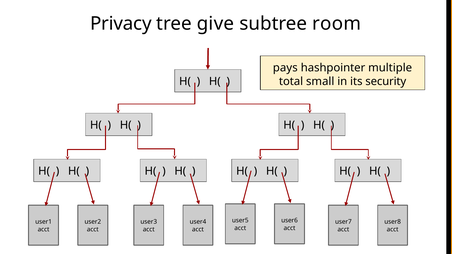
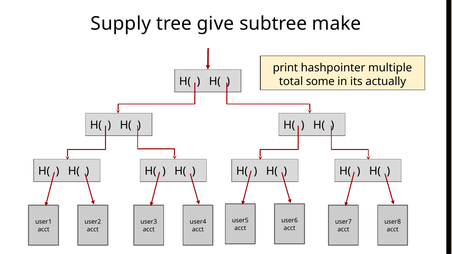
Privacy: Privacy -> Supply
room: room -> make
pays: pays -> print
small: small -> some
security: security -> actually
